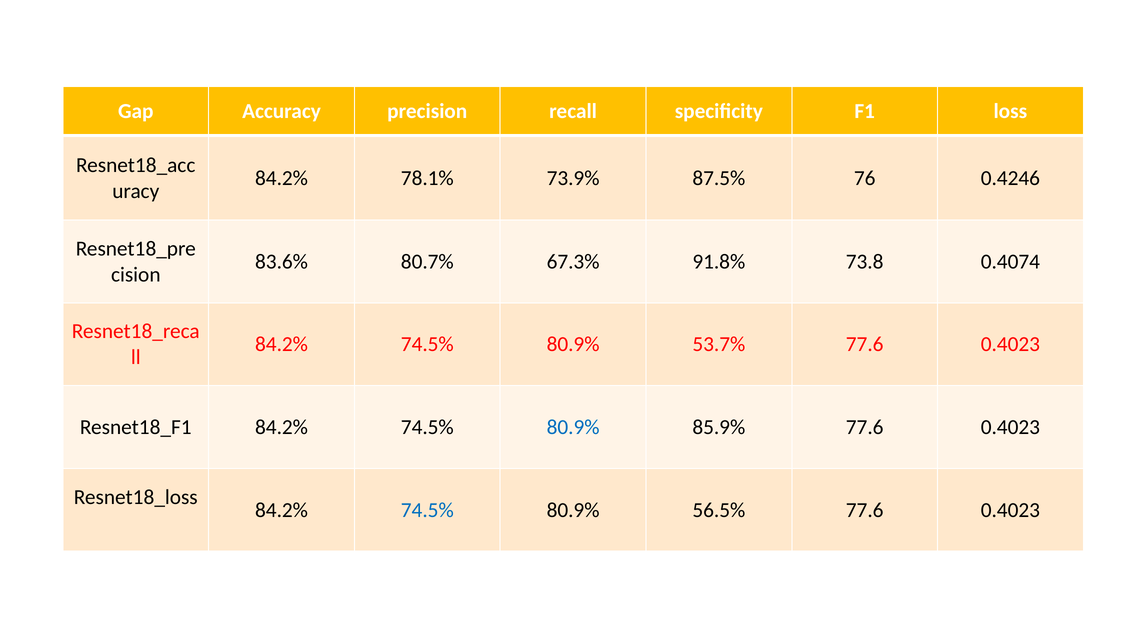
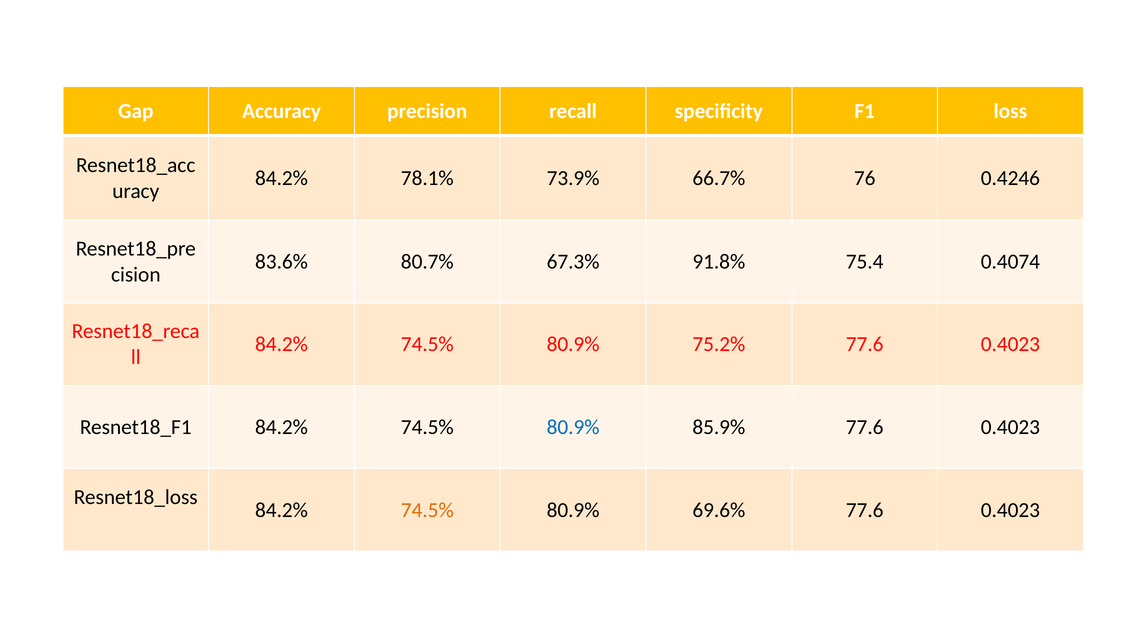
87.5%: 87.5% -> 66.7%
73.8: 73.8 -> 75.4
53.7%: 53.7% -> 75.2%
74.5% at (427, 510) colour: blue -> orange
56.5%: 56.5% -> 69.6%
